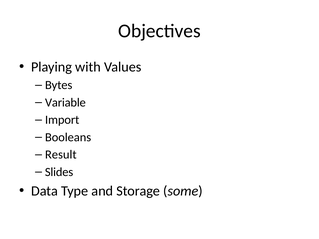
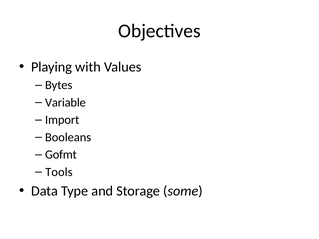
Result: Result -> Gofmt
Slides: Slides -> Tools
